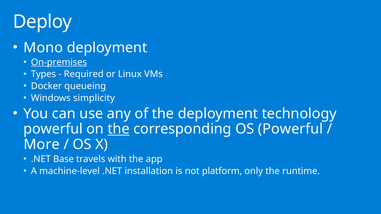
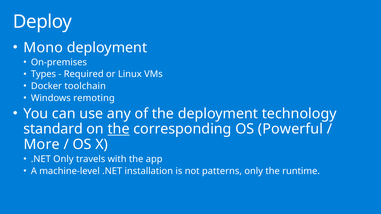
On-premises underline: present -> none
queueing: queueing -> toolchain
simplicity: simplicity -> remoting
powerful at (53, 129): powerful -> standard
.NET Base: Base -> Only
platform: platform -> patterns
